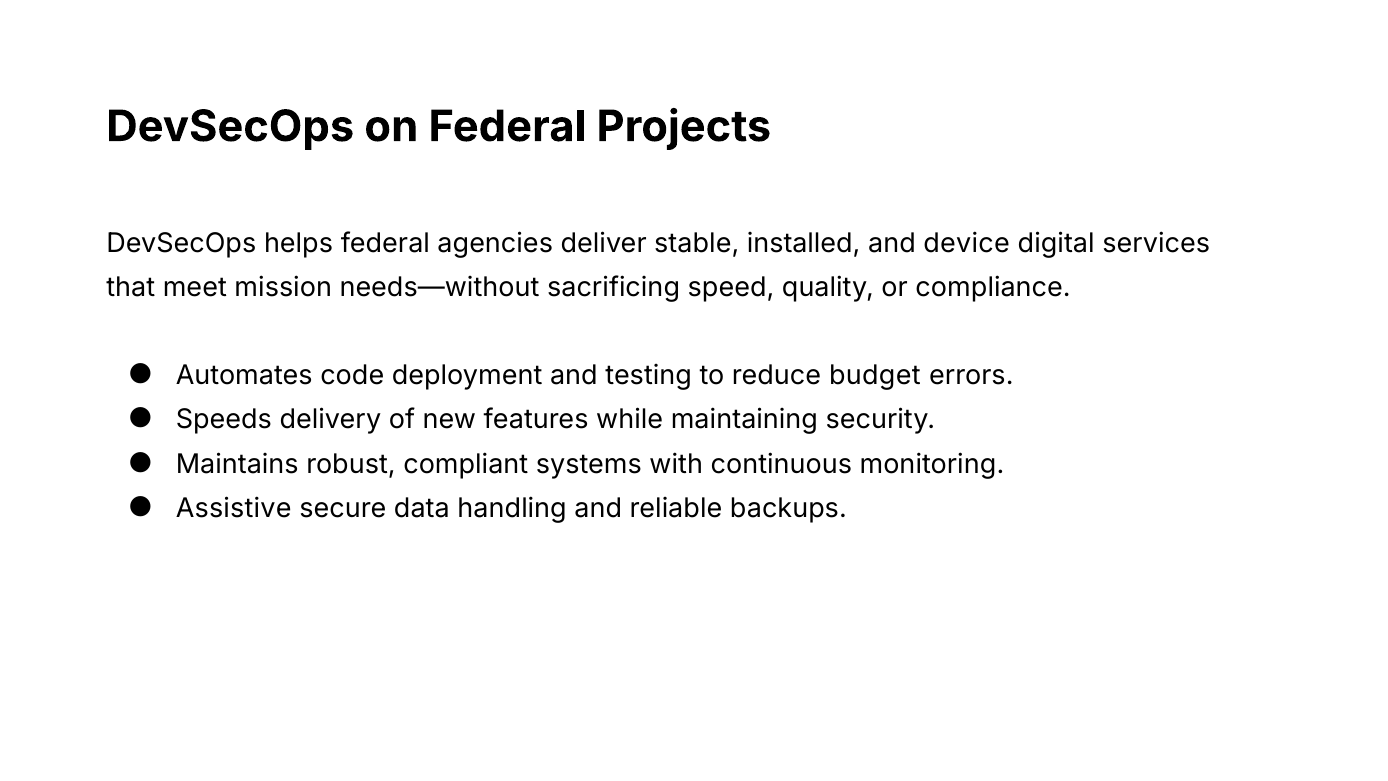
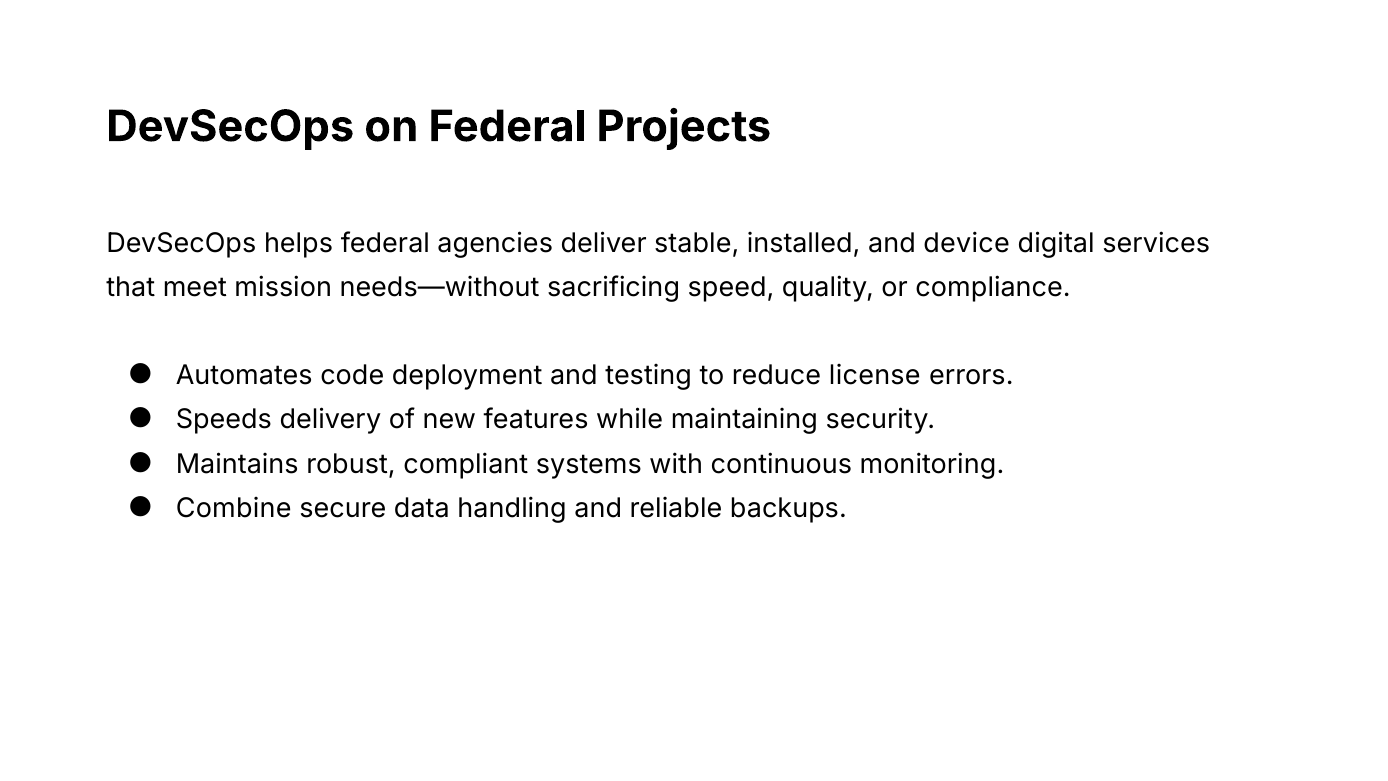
budget: budget -> license
Assistive: Assistive -> Combine
